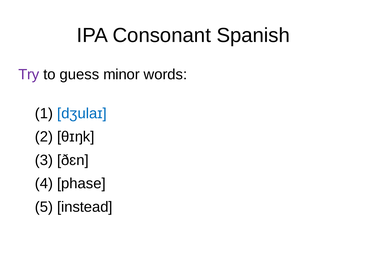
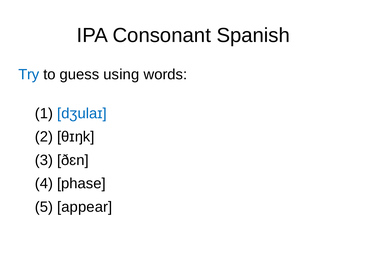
Try colour: purple -> blue
minor: minor -> using
instead: instead -> appear
